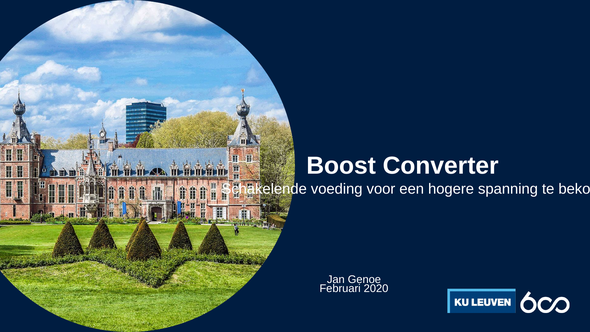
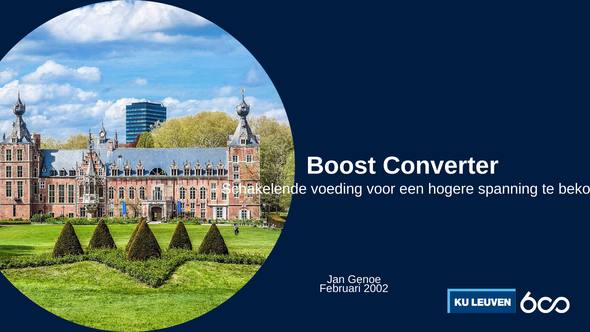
2020: 2020 -> 2002
